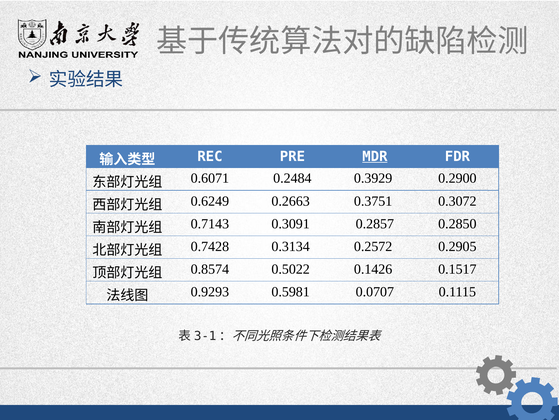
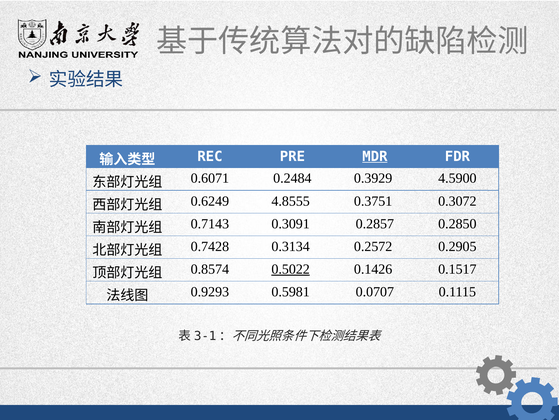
0.2900: 0.2900 -> 4.5900
0.2663: 0.2663 -> 4.8555
0.5022 underline: none -> present
